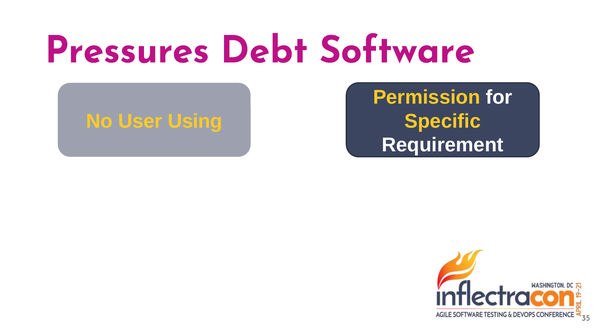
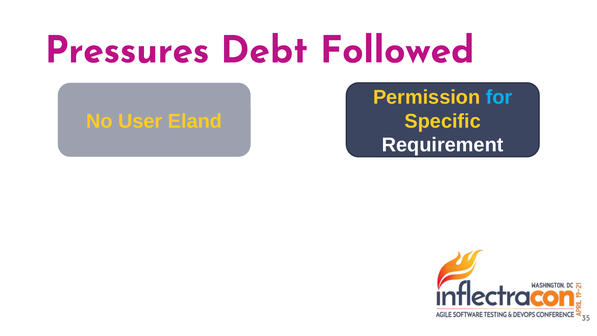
Software: Software -> Followed
for colour: white -> light blue
Using: Using -> Eland
